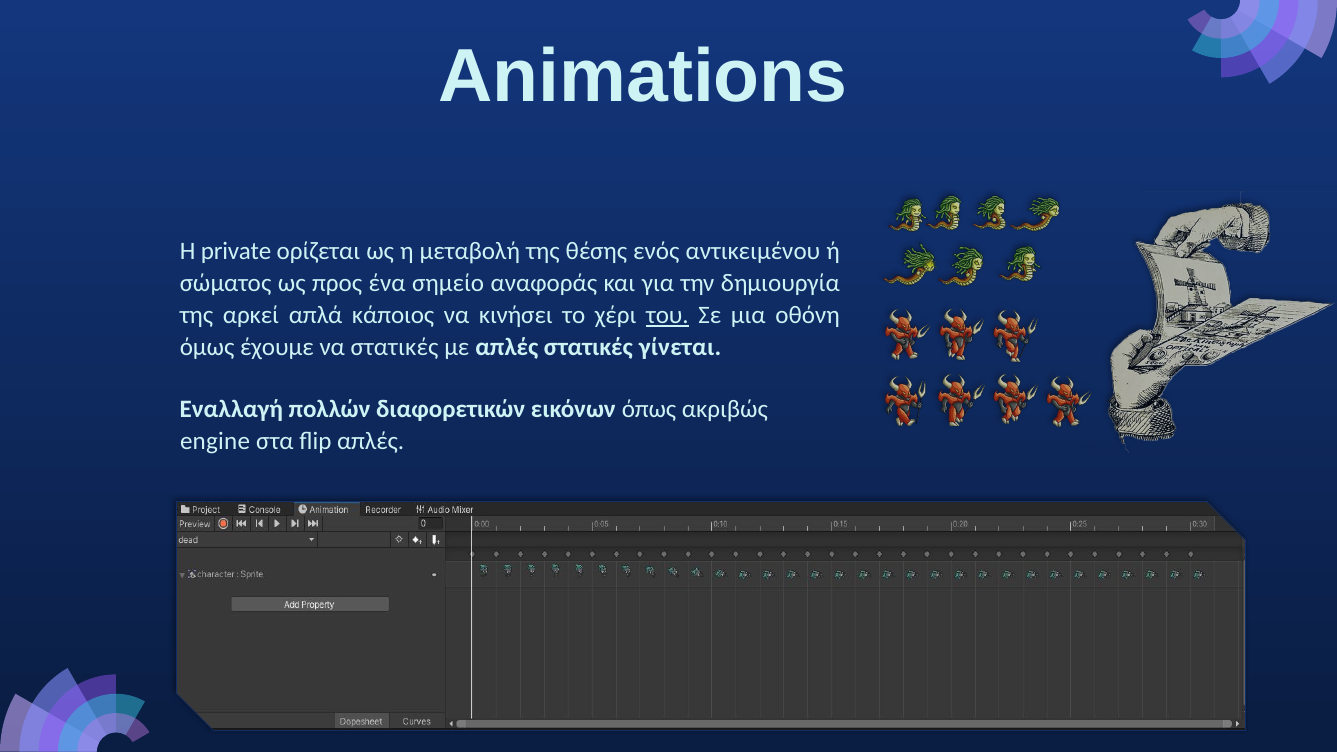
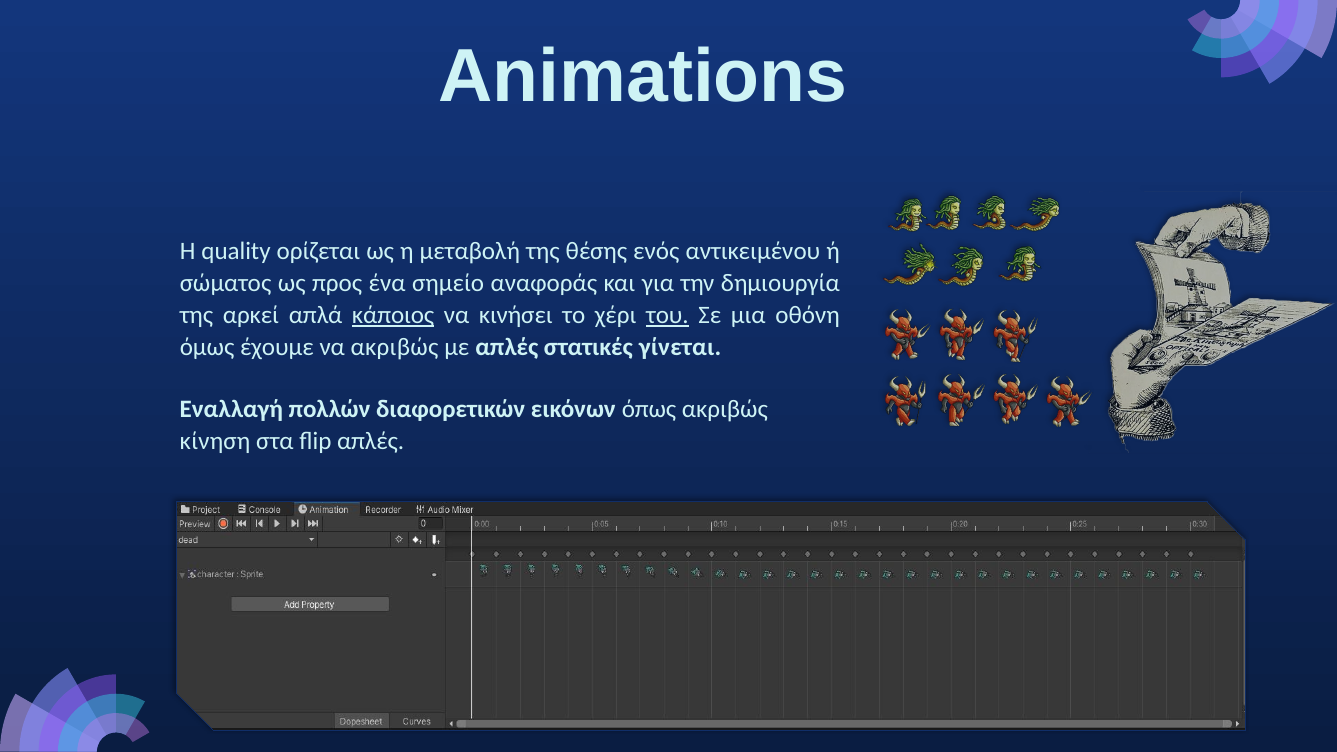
private: private -> quality
κάποιος underline: none -> present
να στατικές: στατικές -> ακριβώς
engine: engine -> κίνηση
